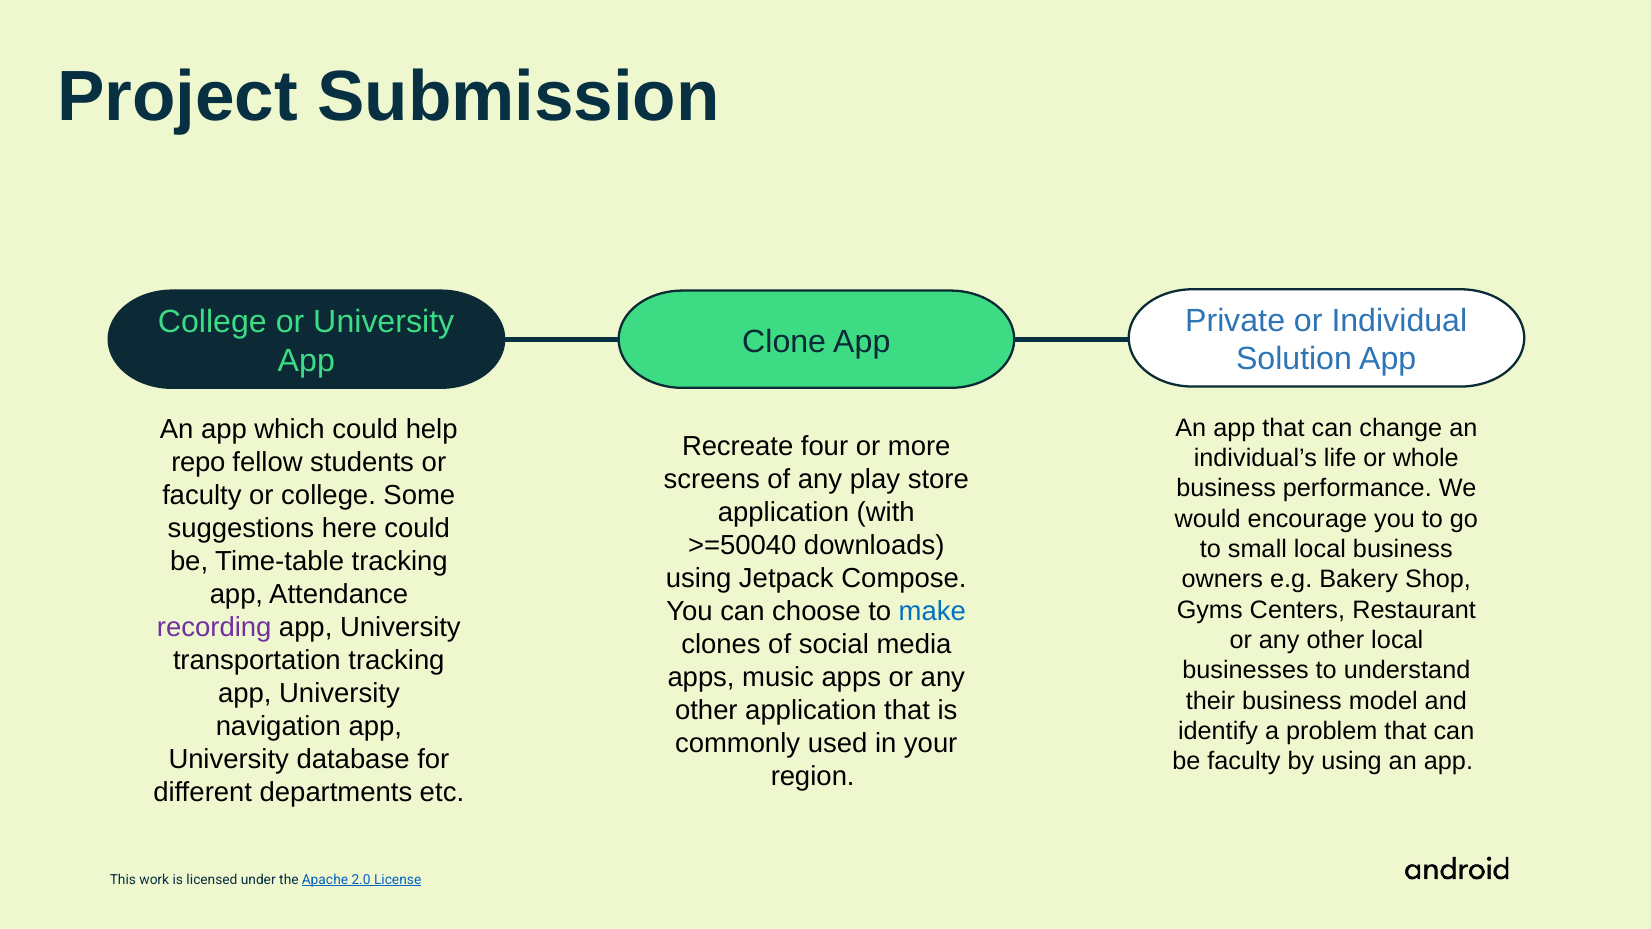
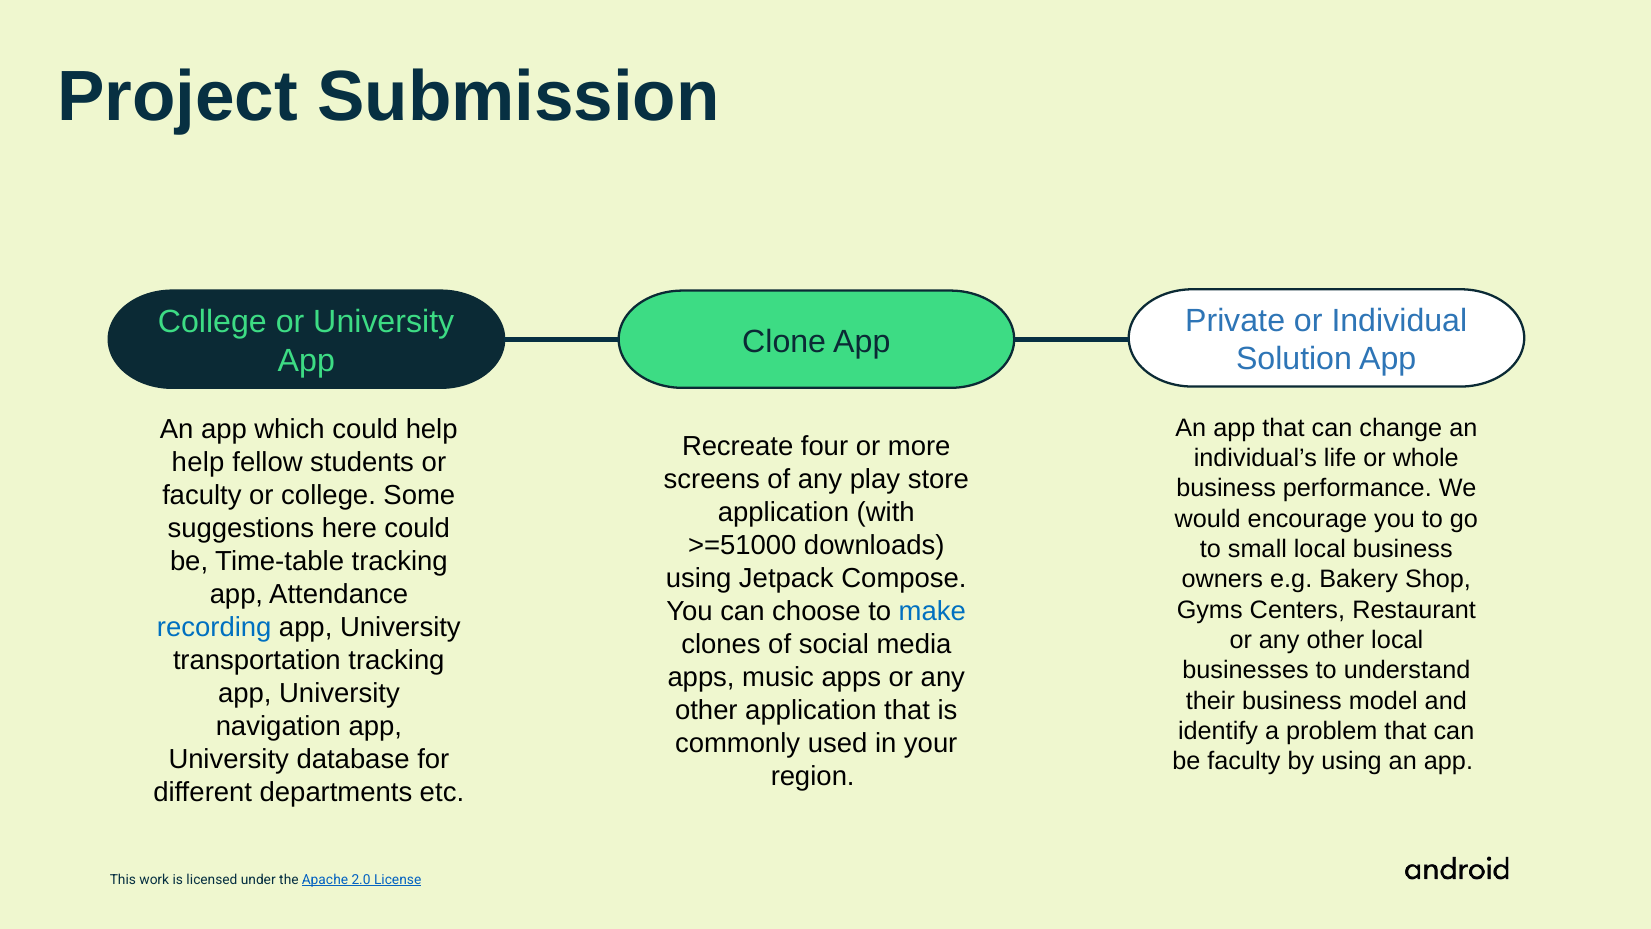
repo at (198, 462): repo -> help
>=50040: >=50040 -> >=51000
recording colour: purple -> blue
